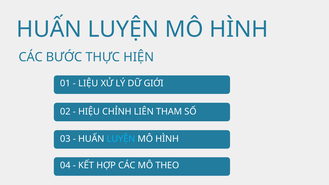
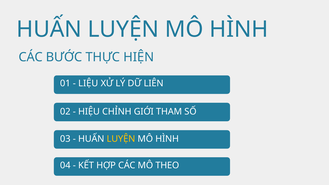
GIỚI: GIỚI -> LIÊN
LIÊN: LIÊN -> GIỚI
LUYỆN at (121, 139) colour: light blue -> yellow
